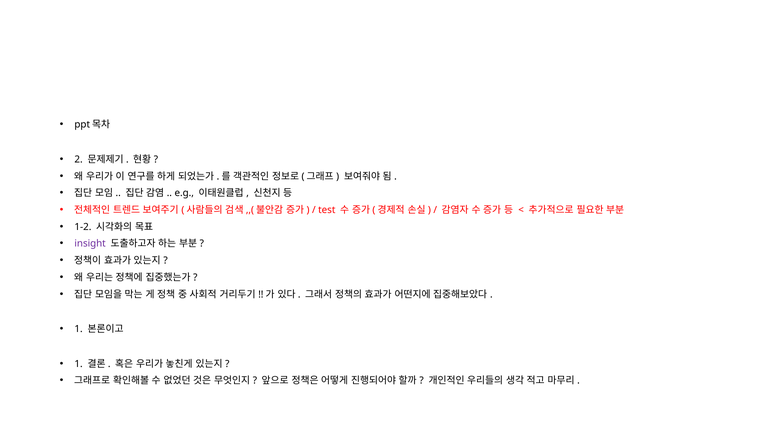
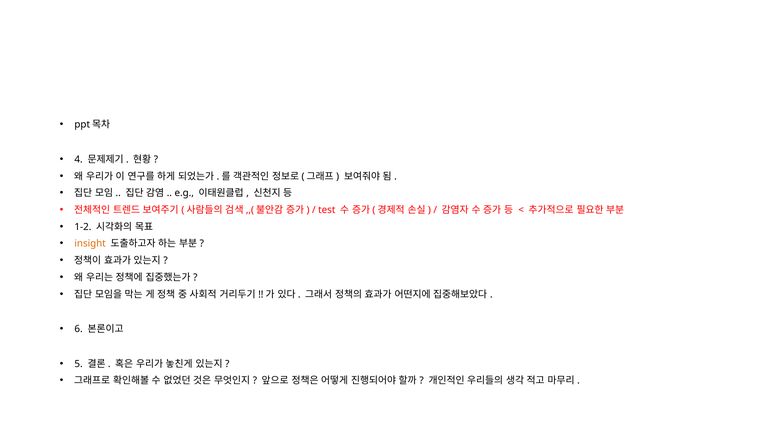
2: 2 -> 4
insight colour: purple -> orange
1 at (79, 329): 1 -> 6
1 at (79, 364): 1 -> 5
